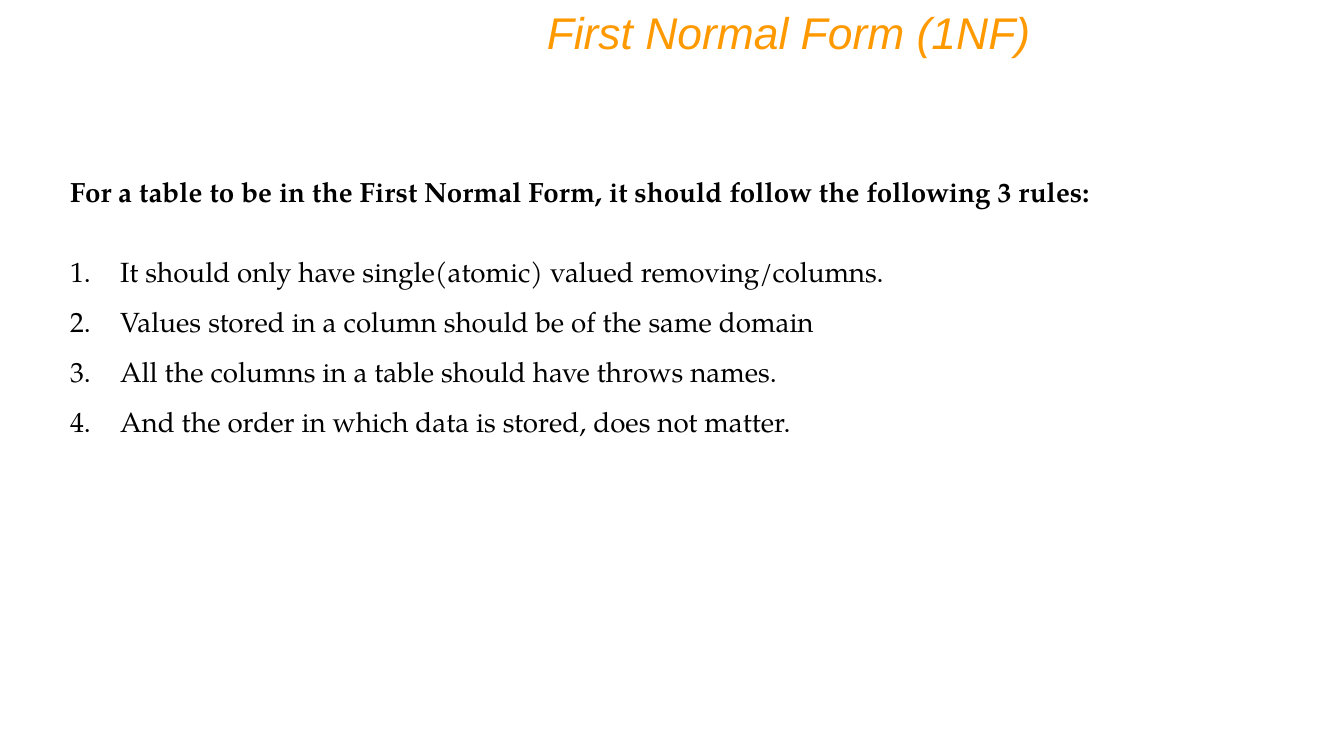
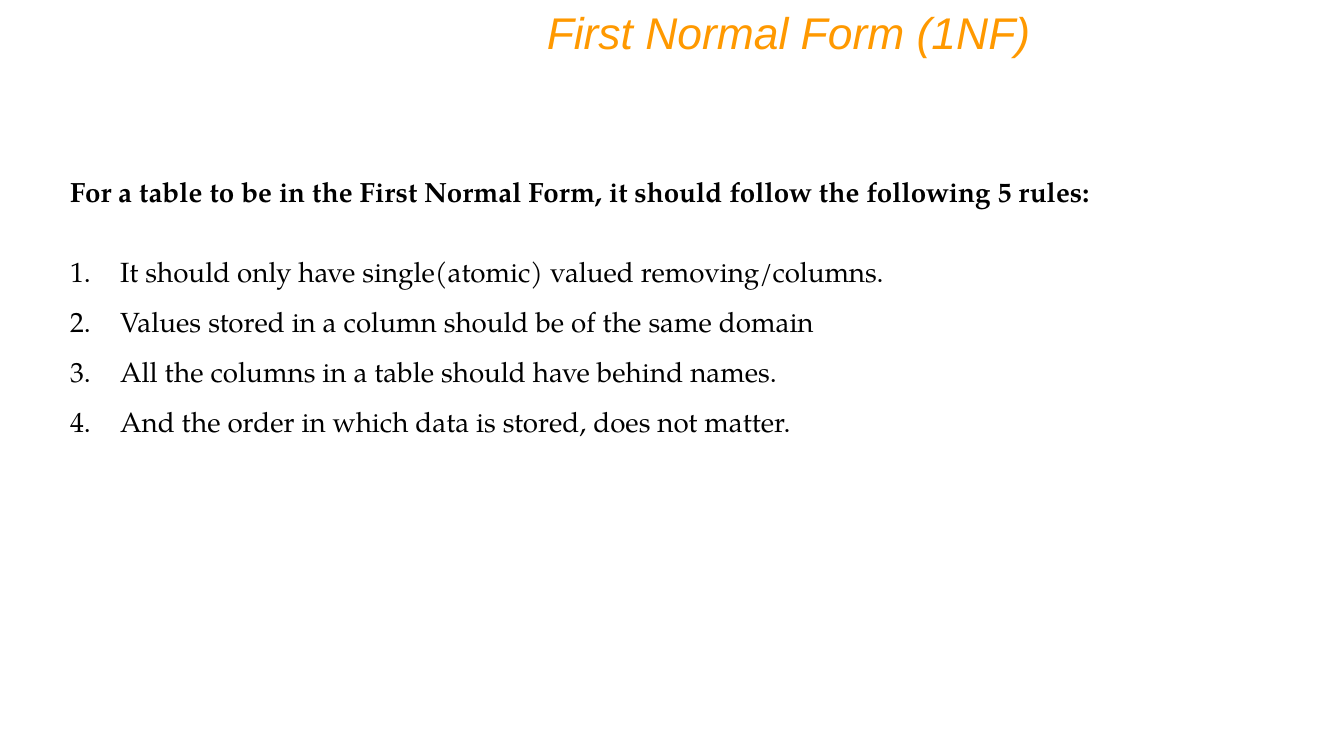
following 3: 3 -> 5
throws: throws -> behind
